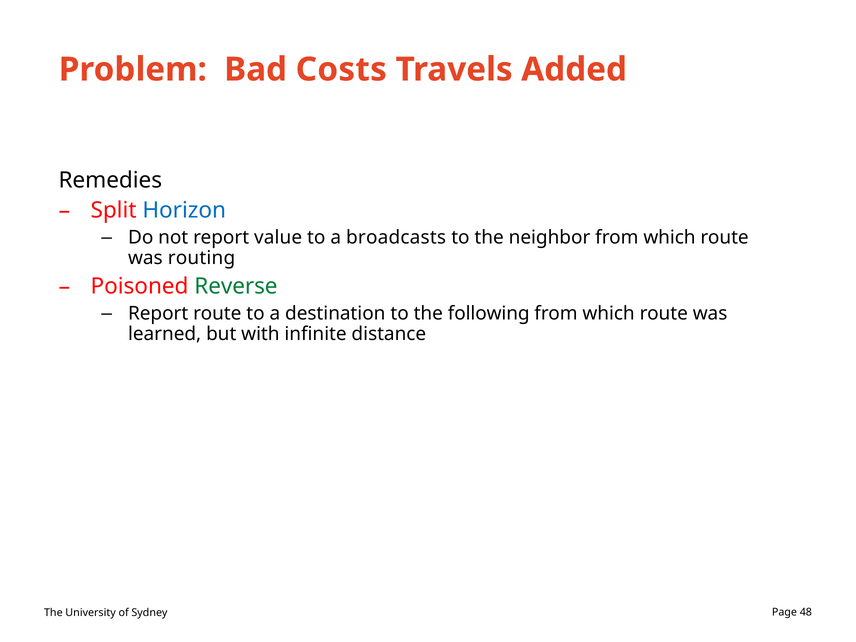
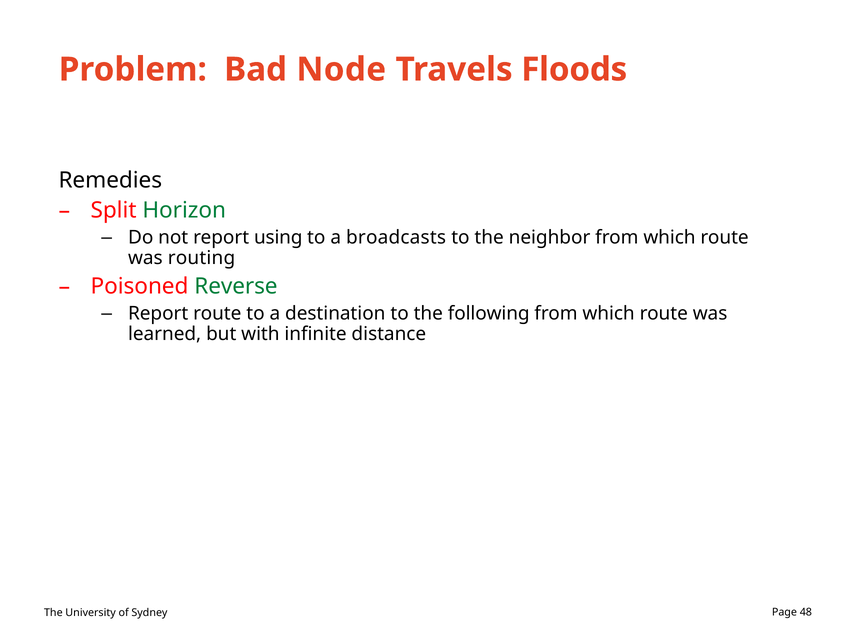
Costs: Costs -> Node
Added: Added -> Floods
Horizon colour: blue -> green
value: value -> using
